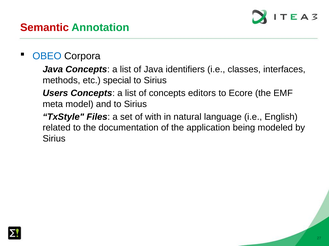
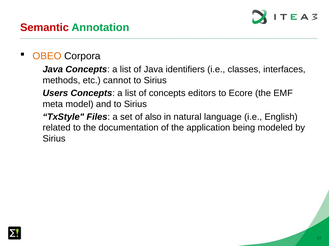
OBEO colour: blue -> orange
special: special -> cannot
with: with -> also
